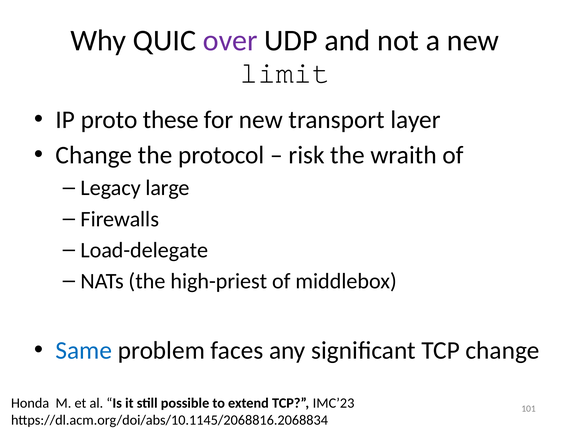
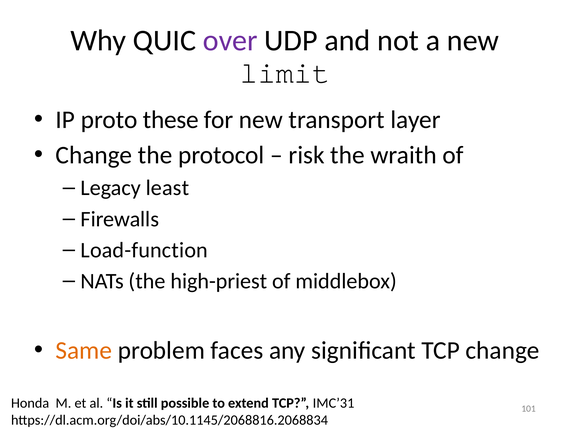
large: large -> least
Load-delegate: Load-delegate -> Load-function
Same colour: blue -> orange
IMC’23: IMC’23 -> IMC’31
